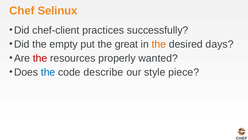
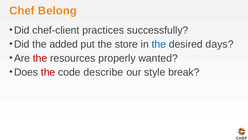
Selinux: Selinux -> Belong
empty: empty -> added
great: great -> store
the at (159, 44) colour: orange -> blue
the at (48, 72) colour: blue -> red
piece: piece -> break
